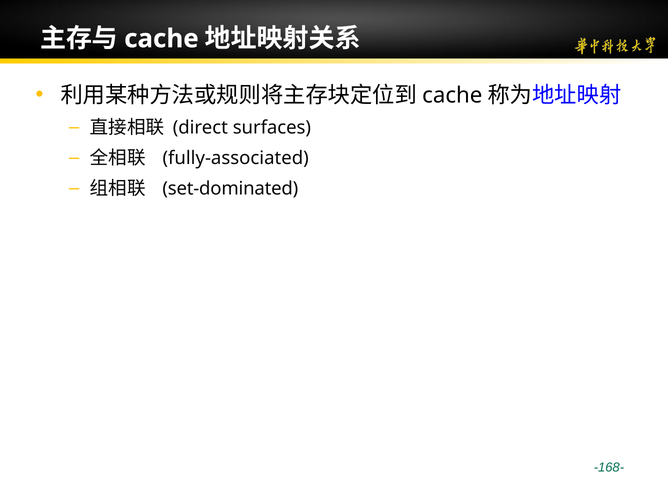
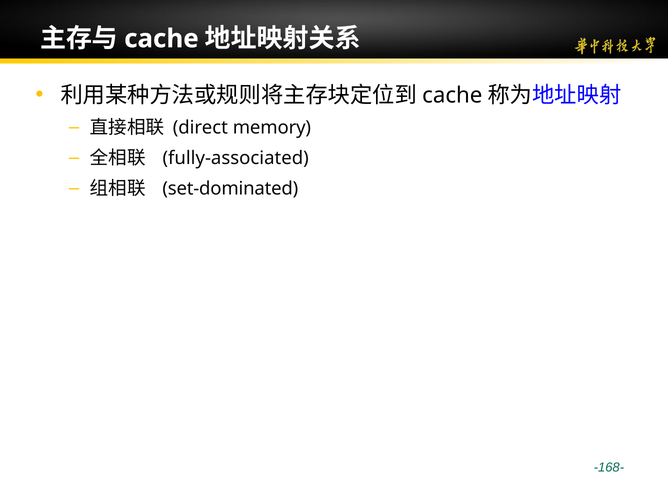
surfaces: surfaces -> memory
